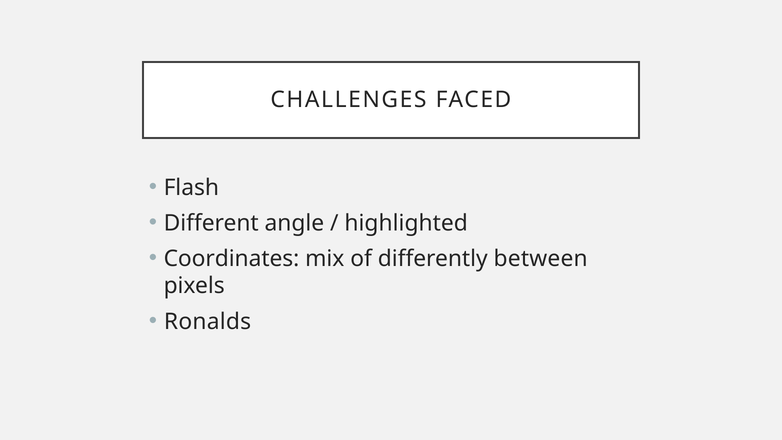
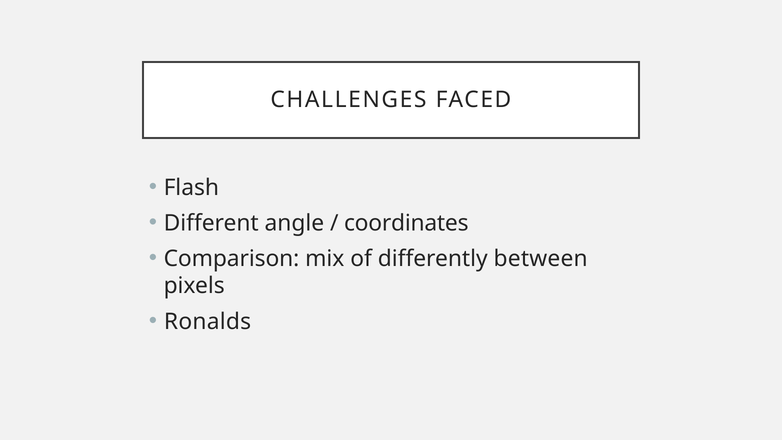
highlighted: highlighted -> coordinates
Coordinates: Coordinates -> Comparison
